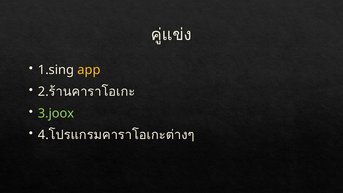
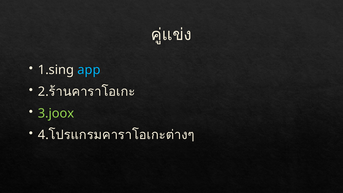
app colour: yellow -> light blue
